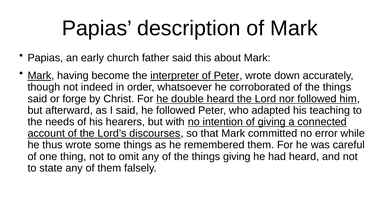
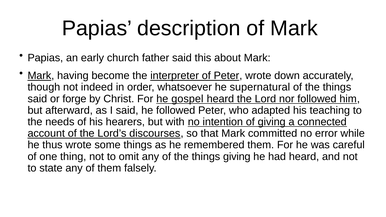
corroborated: corroborated -> supernatural
double: double -> gospel
